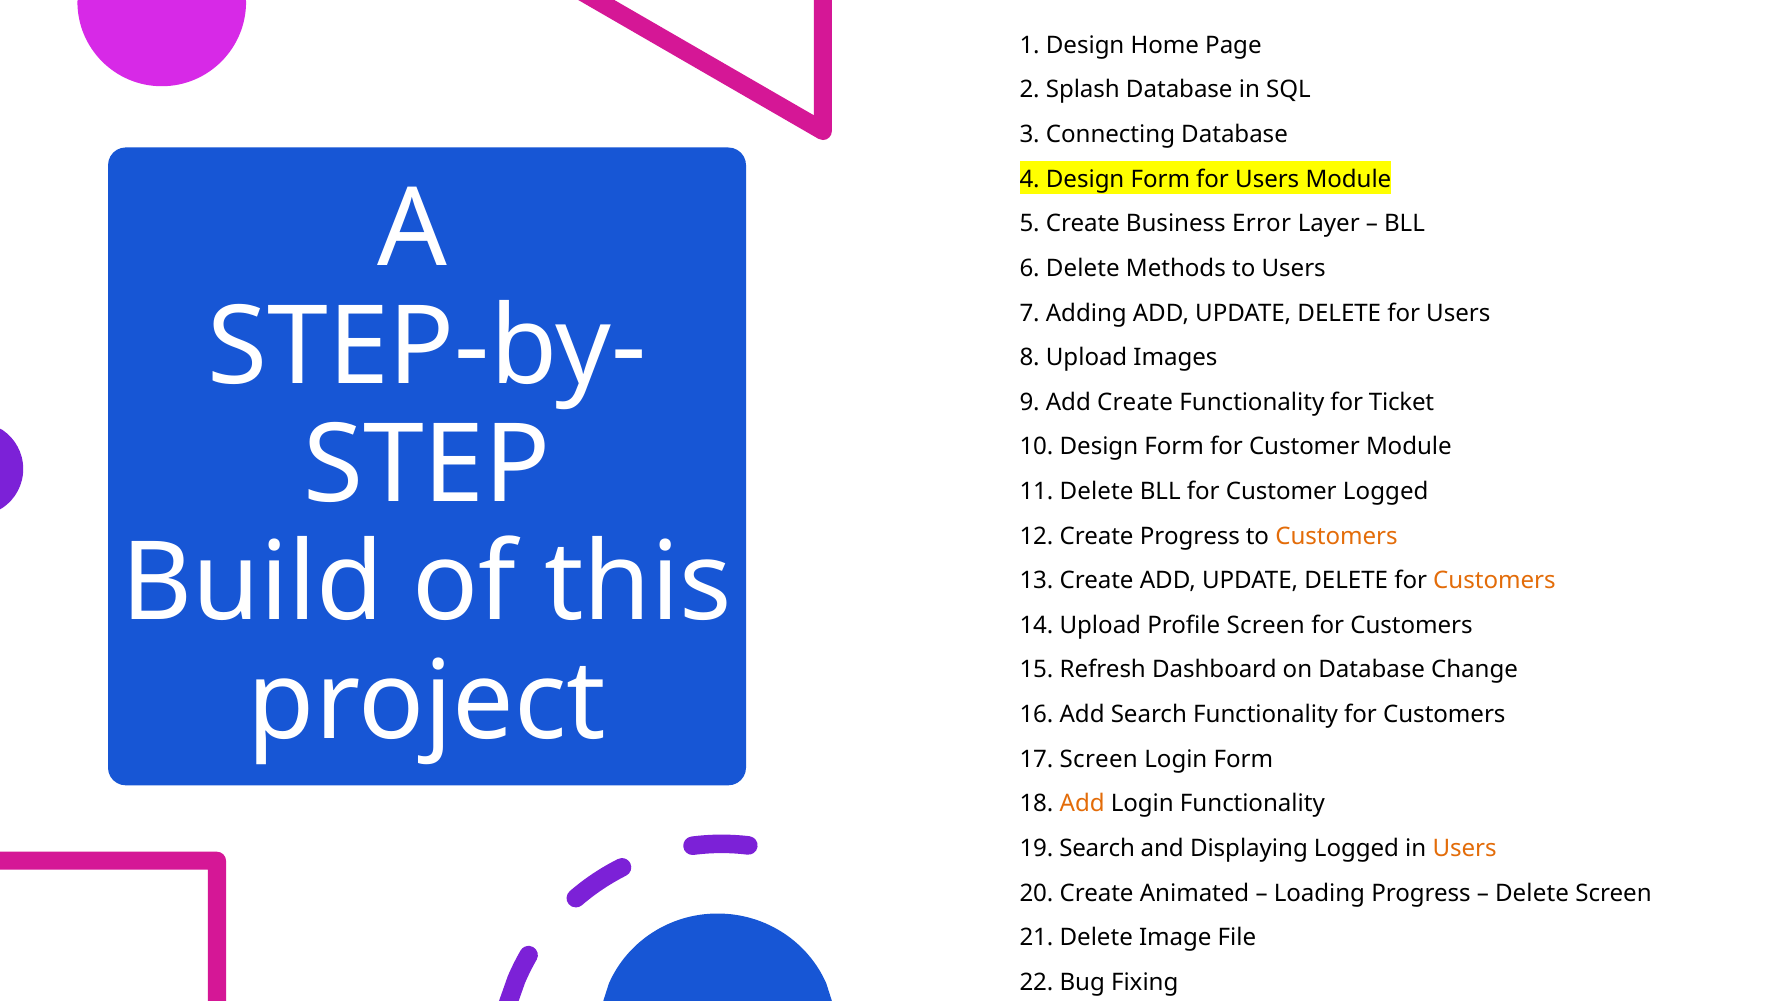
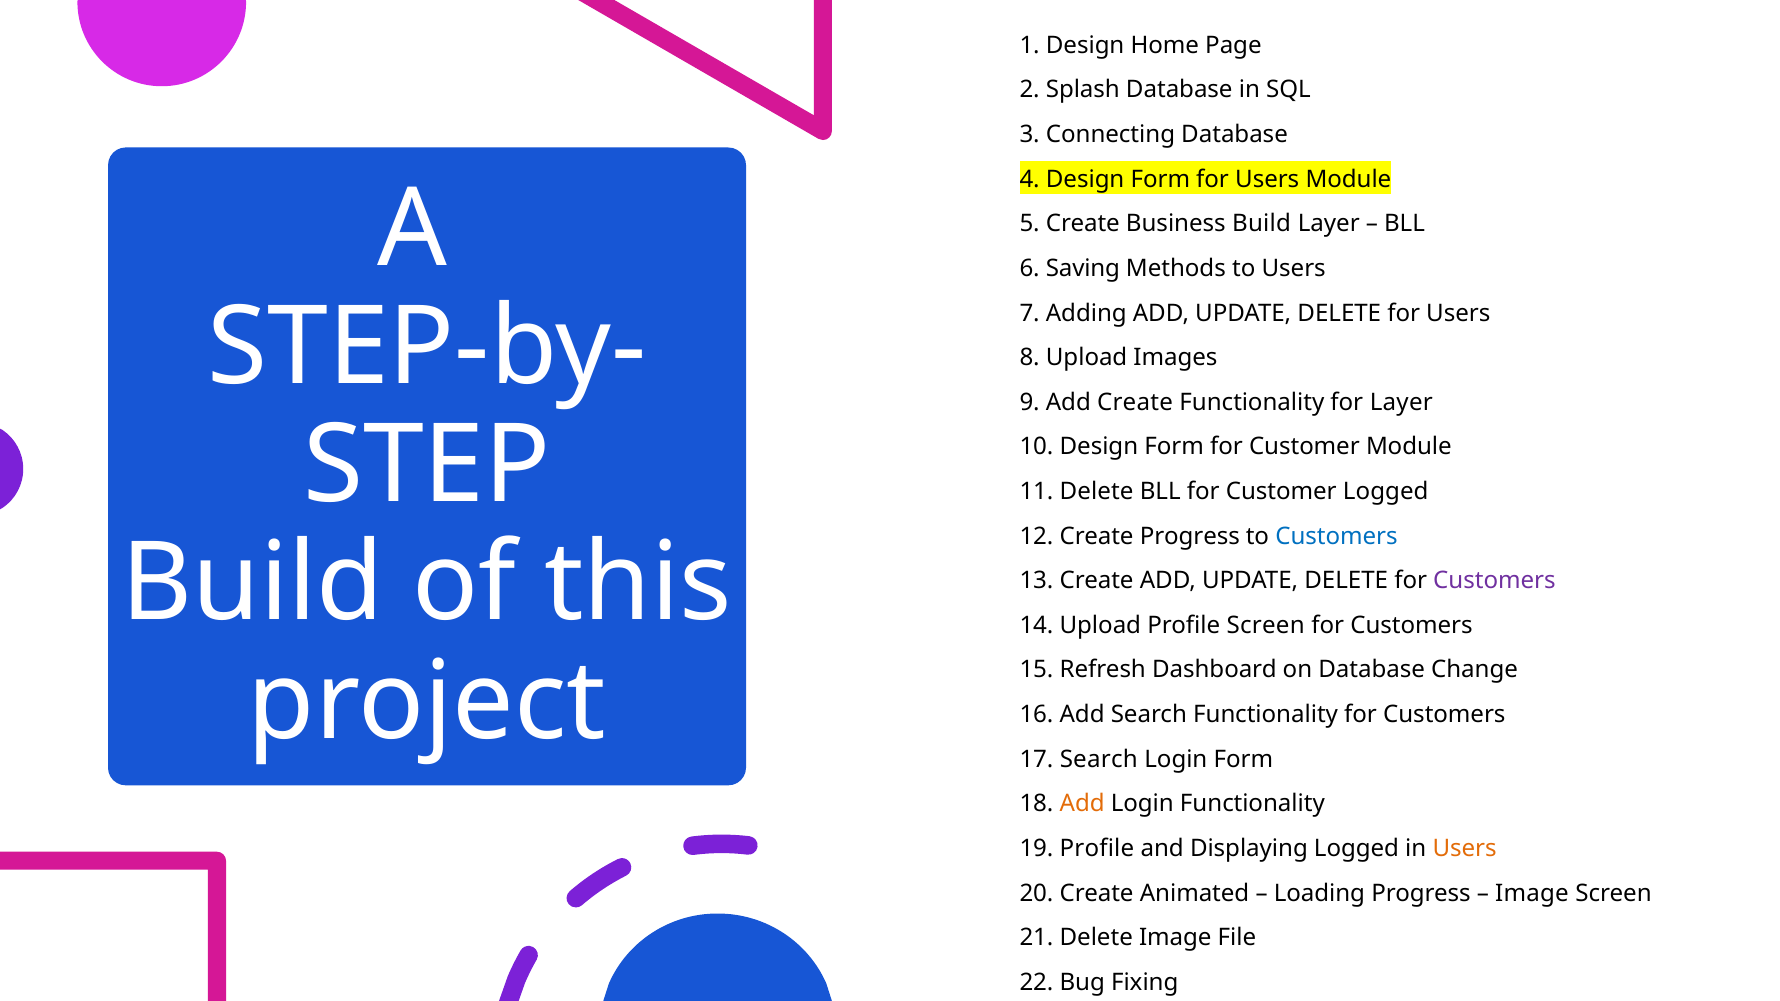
Business Error: Error -> Build
6 Delete: Delete -> Saving
for Ticket: Ticket -> Layer
Customers at (1337, 536) colour: orange -> blue
Customers at (1494, 581) colour: orange -> purple
17 Screen: Screen -> Search
19 Search: Search -> Profile
Delete at (1532, 893): Delete -> Image
